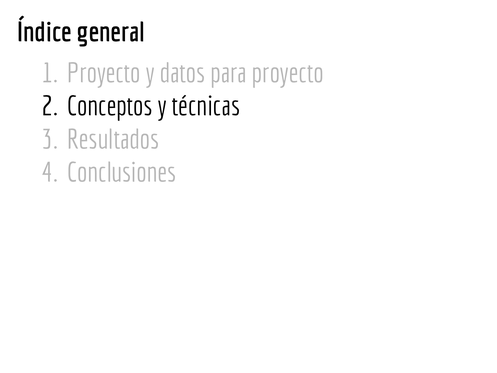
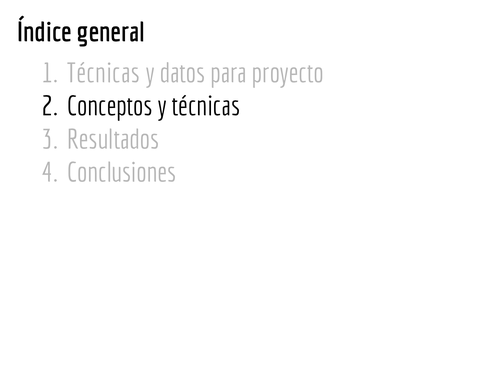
Proyecto at (104, 73): Proyecto -> Técnicas
